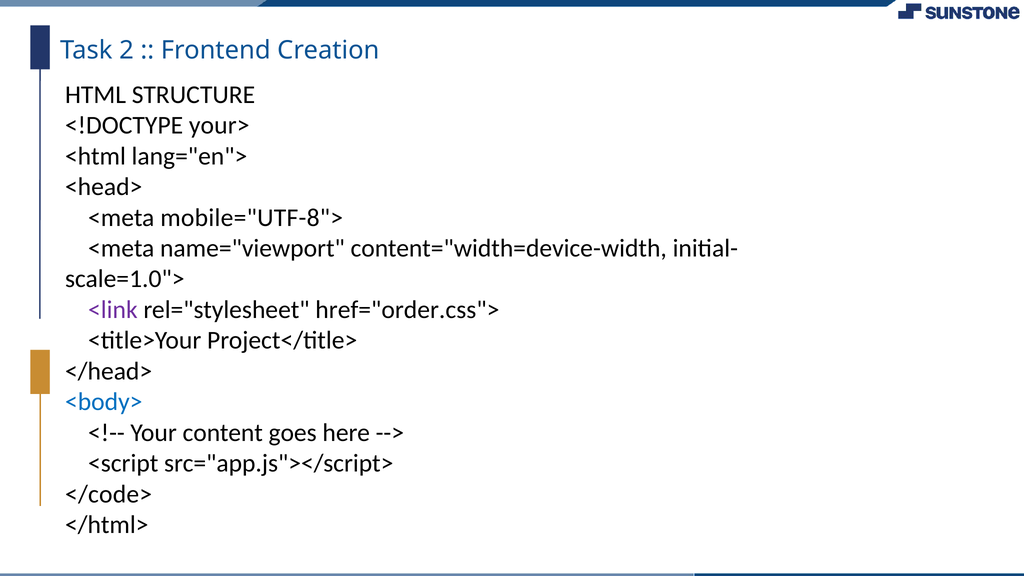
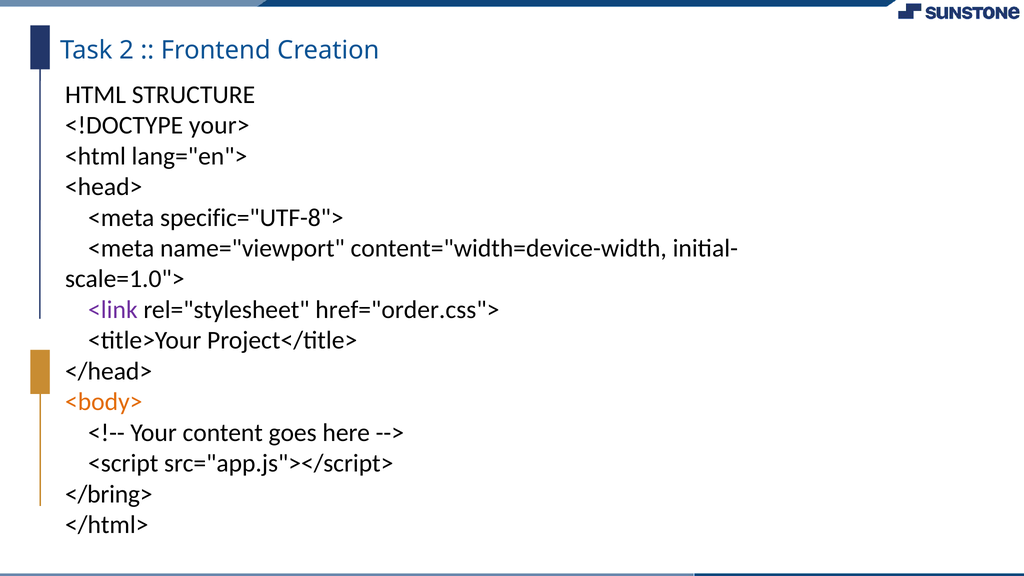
mobile="UTF-8">: mobile="UTF-8"> -> specific="UTF-8">
<body> colour: blue -> orange
</code>: </code> -> </bring>
